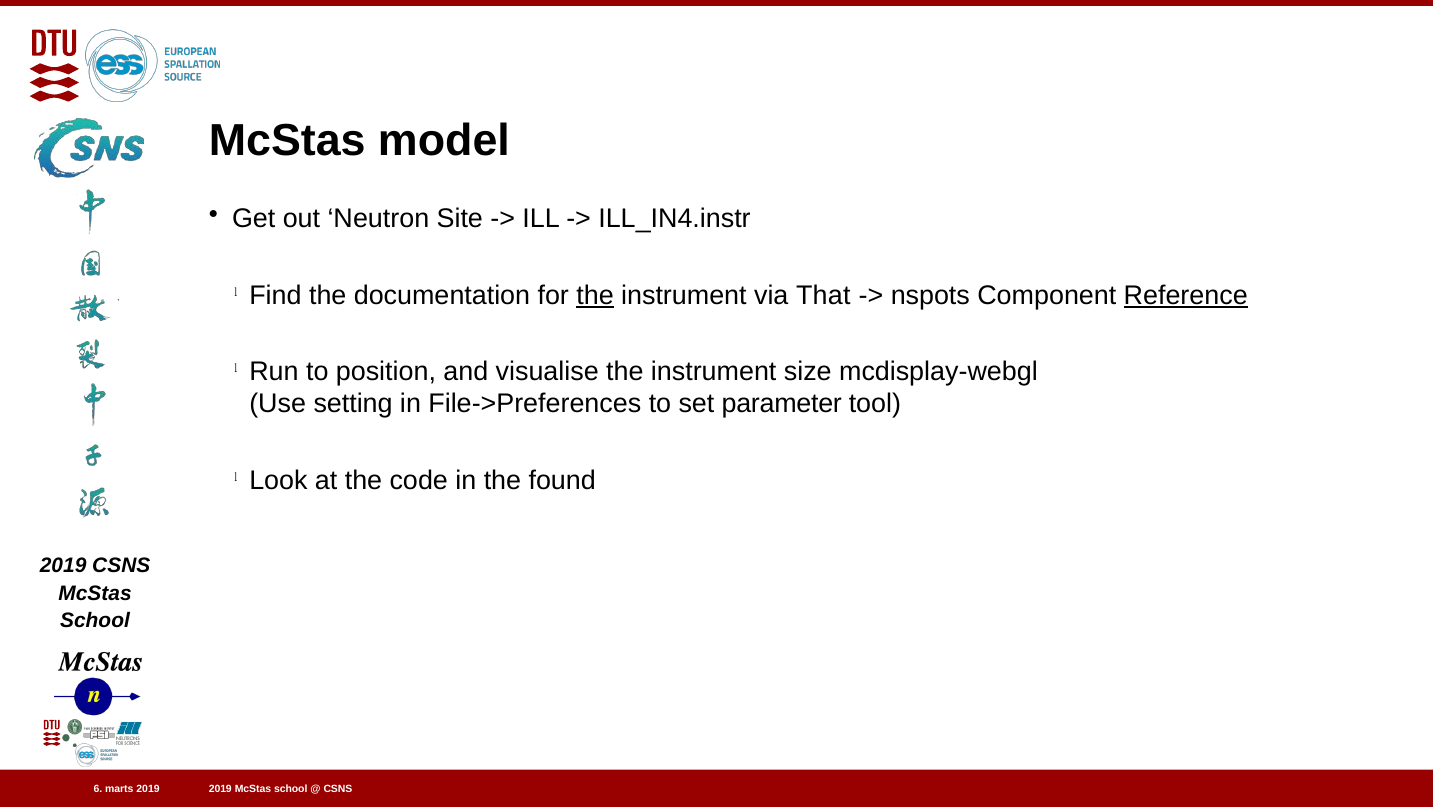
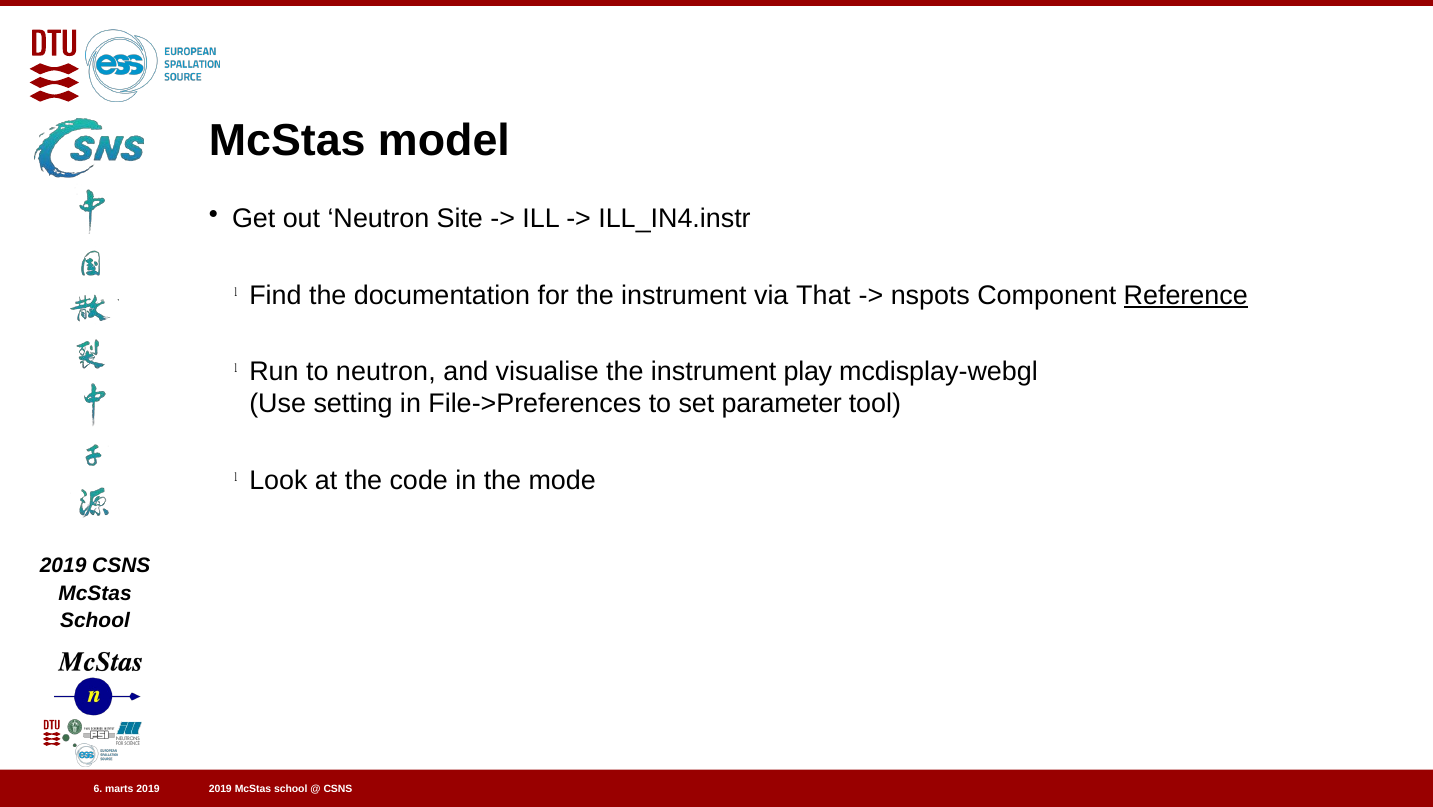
the at (595, 295) underline: present -> none
to position: position -> neutron
size: size -> play
found: found -> mode
